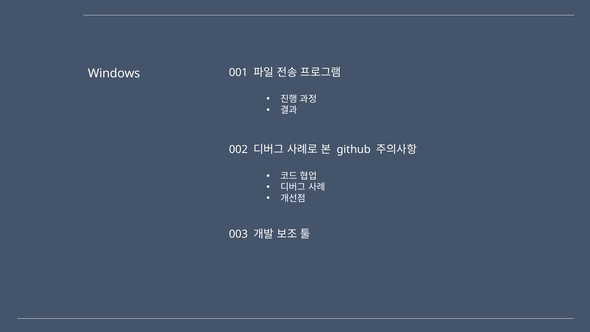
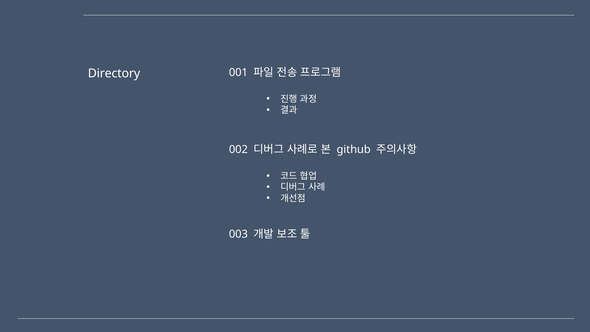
Windows: Windows -> Directory
